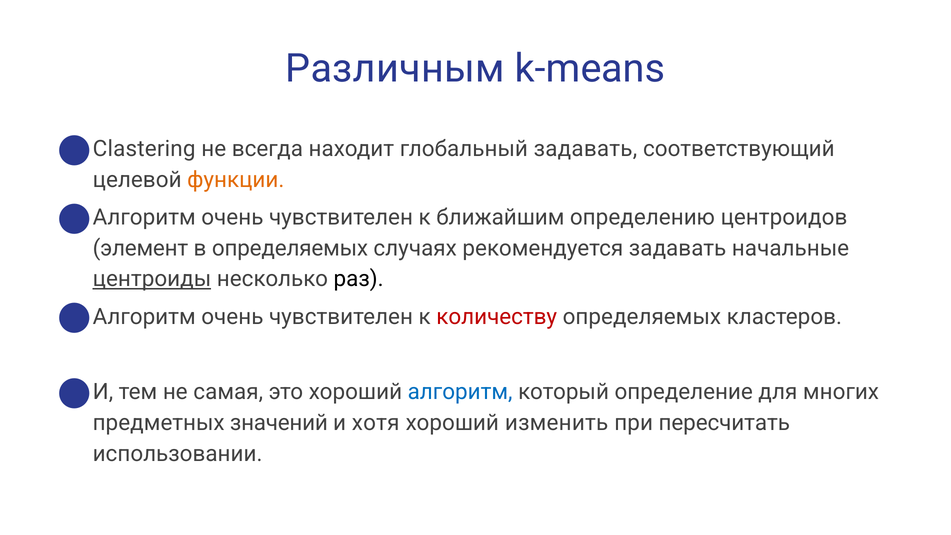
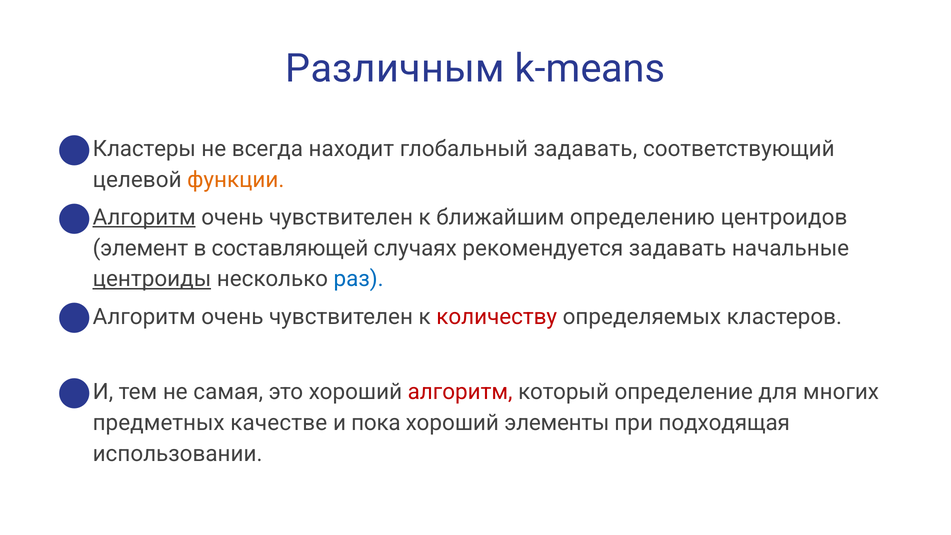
Clastering: Clastering -> Кластеры
Алгоритм at (144, 217) underline: none -> present
в определяемых: определяемых -> составляющей
раз colour: black -> blue
алгоритм at (460, 392) colour: blue -> red
значений: значений -> качестве
хотя: хотя -> пока
изменить: изменить -> элементы
пересчитать: пересчитать -> подходящая
